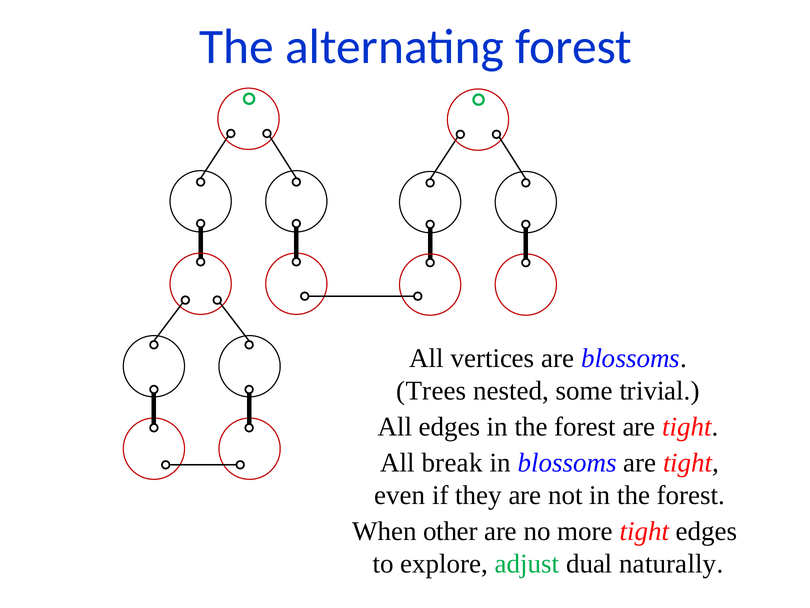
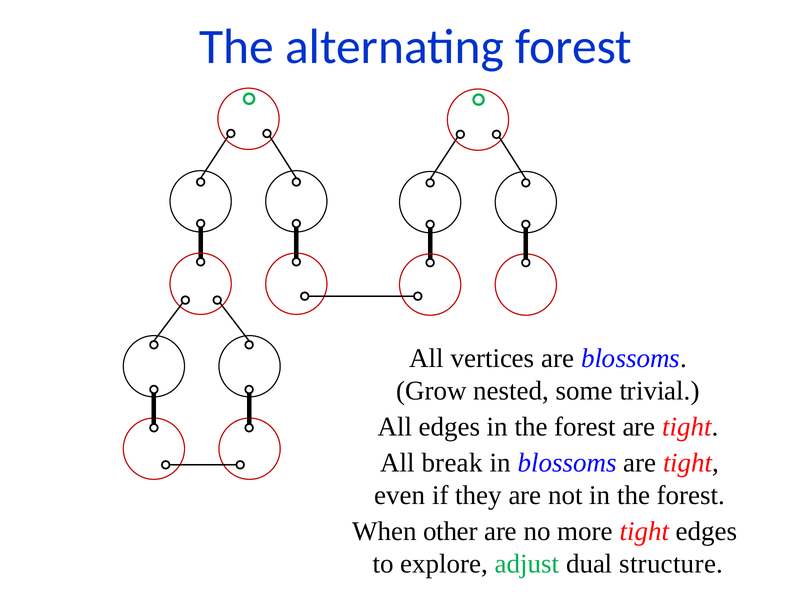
Trees: Trees -> Grow
naturally: naturally -> structure
